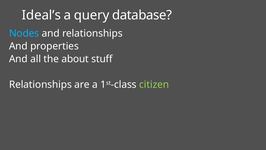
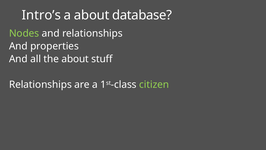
Ideal’s: Ideal’s -> Intro’s
a query: query -> about
Nodes colour: light blue -> light green
